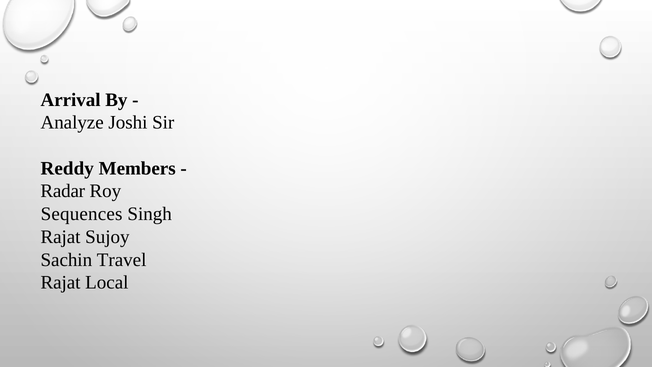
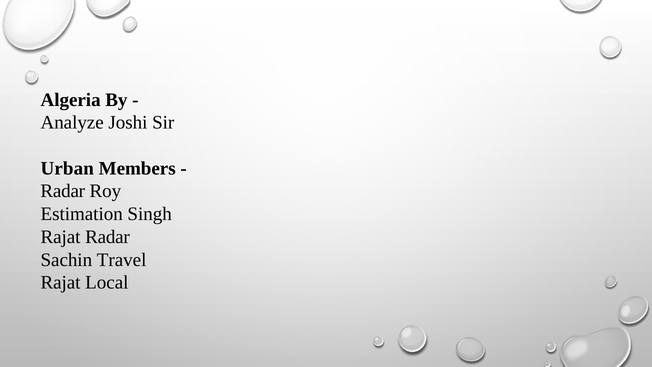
Arrival: Arrival -> Algeria
Reddy: Reddy -> Urban
Sequences: Sequences -> Estimation
Rajat Sujoy: Sujoy -> Radar
